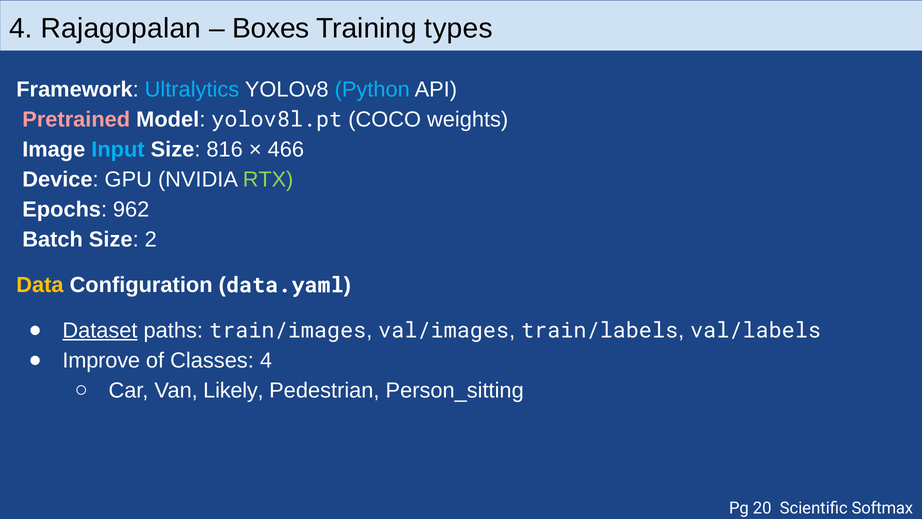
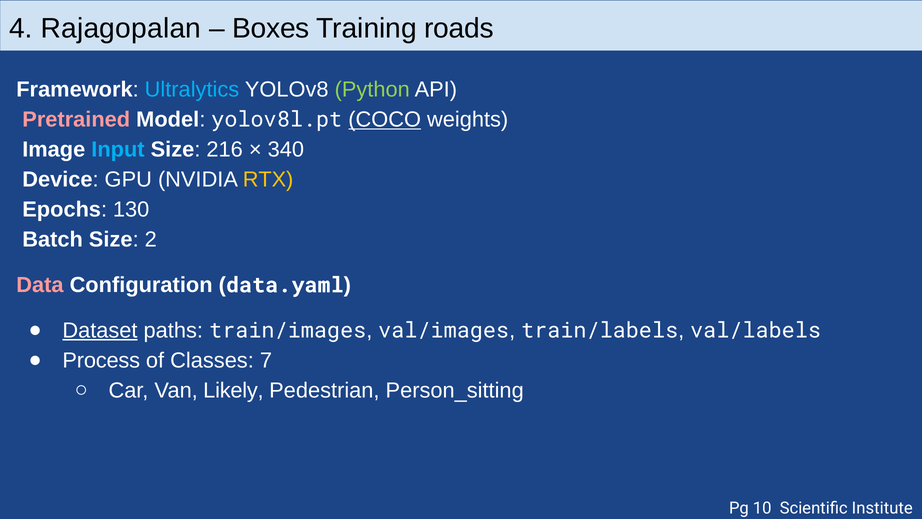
types: types -> roads
Python colour: light blue -> light green
COCO underline: none -> present
816: 816 -> 216
466: 466 -> 340
RTX colour: light green -> yellow
962: 962 -> 130
Data colour: yellow -> pink
Improve: Improve -> Process
Classes 4: 4 -> 7
20: 20 -> 10
Softmax: Softmax -> Institute
